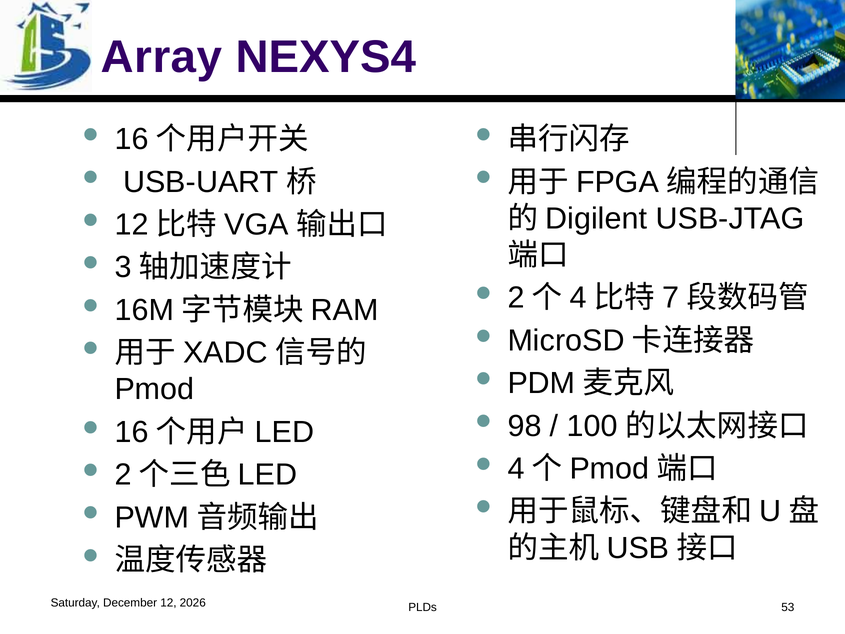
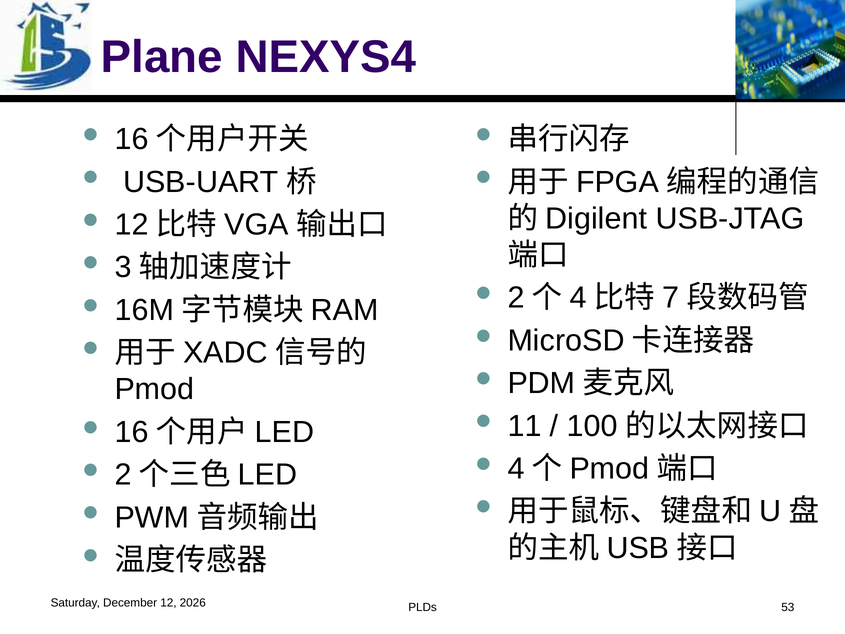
Array: Array -> Plane
98: 98 -> 11
